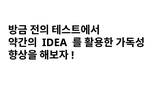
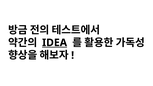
IDEA underline: none -> present
